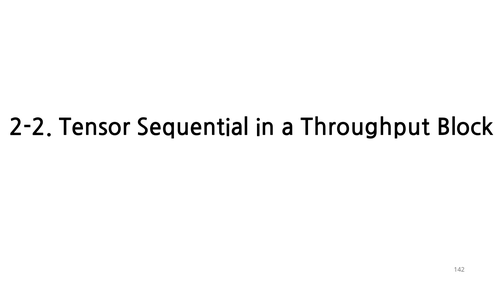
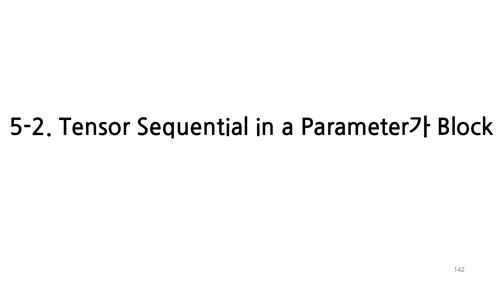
2-2: 2-2 -> 5-2
Throughput: Throughput -> Parameter가
